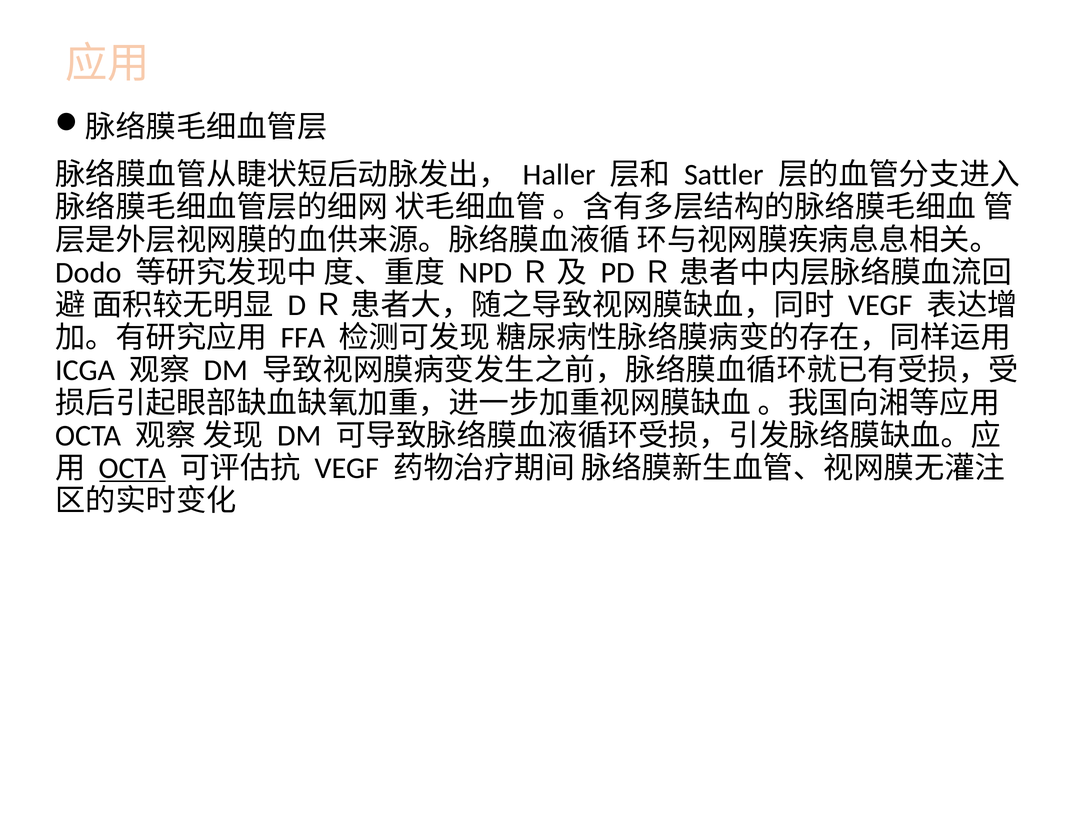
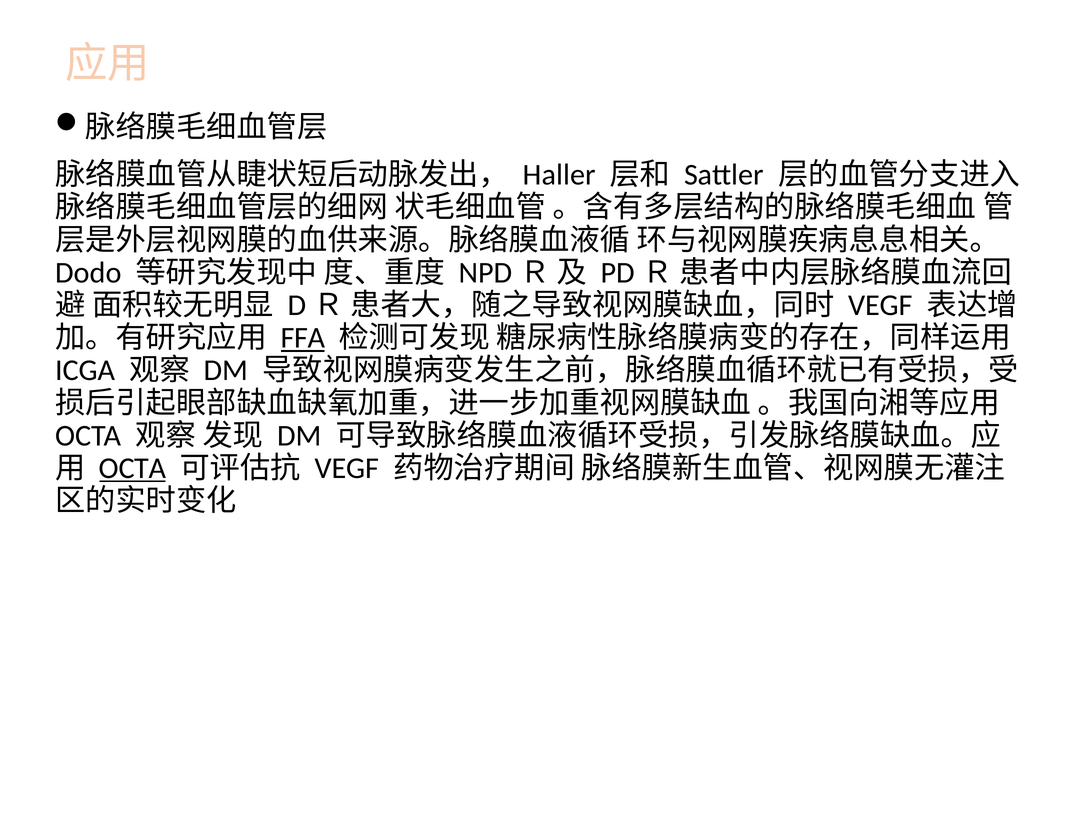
FFA underline: none -> present
